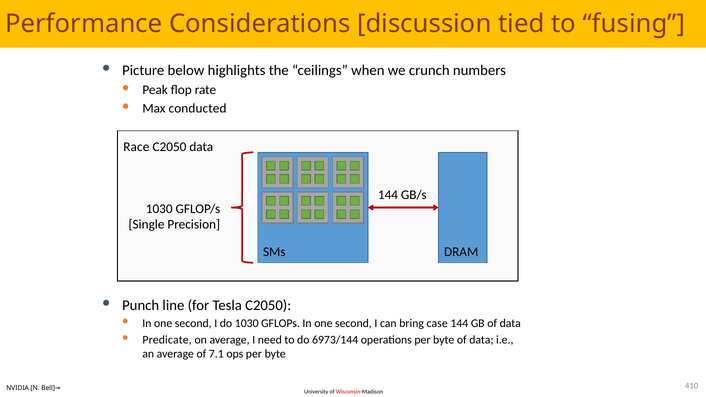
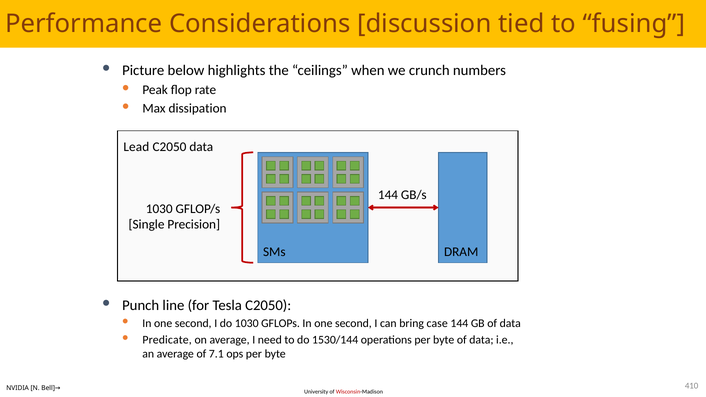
conducted: conducted -> dissipation
Race: Race -> Lead
6973/144: 6973/144 -> 1530/144
